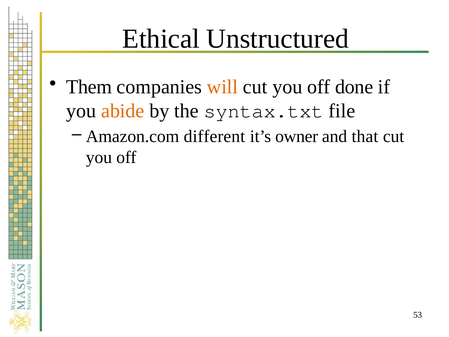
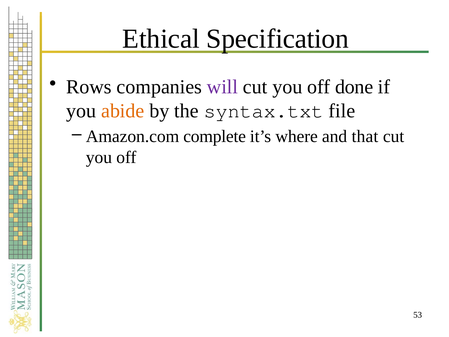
Unstructured: Unstructured -> Specification
Them: Them -> Rows
will colour: orange -> purple
different: different -> complete
owner: owner -> where
